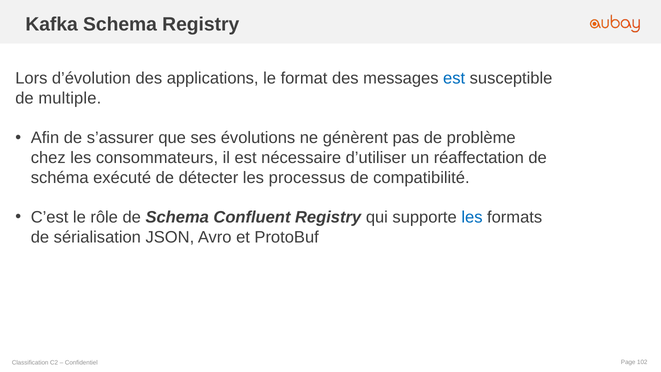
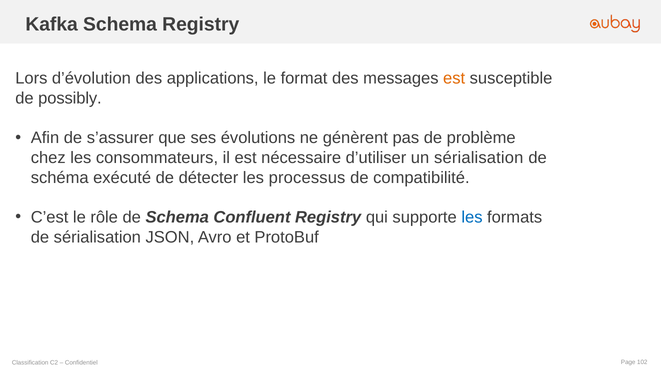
est at (454, 78) colour: blue -> orange
multiple: multiple -> possibly
un réaffectation: réaffectation -> sérialisation
